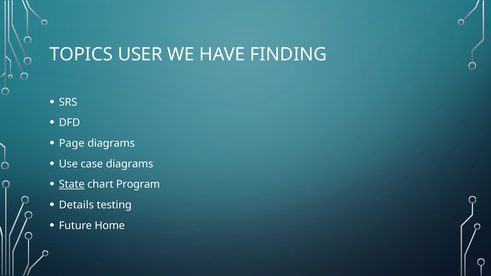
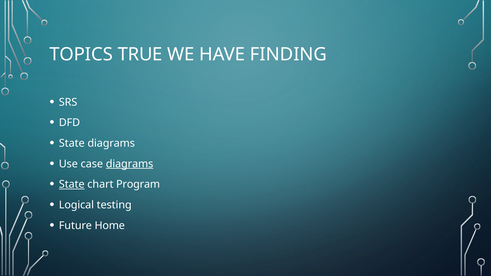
USER: USER -> TRUE
Page at (72, 143): Page -> State
diagrams at (130, 164) underline: none -> present
Details: Details -> Logical
